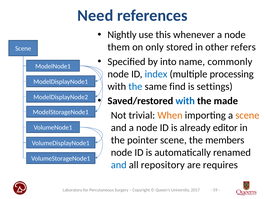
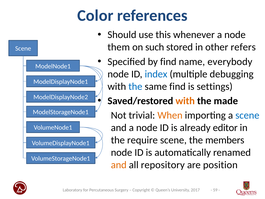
Need: Need -> Color
Nightly: Nightly -> Should
only: only -> such
by into: into -> find
commonly: commonly -> everybody
processing: processing -> debugging
with at (185, 101) colour: blue -> orange
scene at (247, 115) colour: orange -> blue
pointer: pointer -> require
and at (119, 165) colour: blue -> orange
requires: requires -> position
